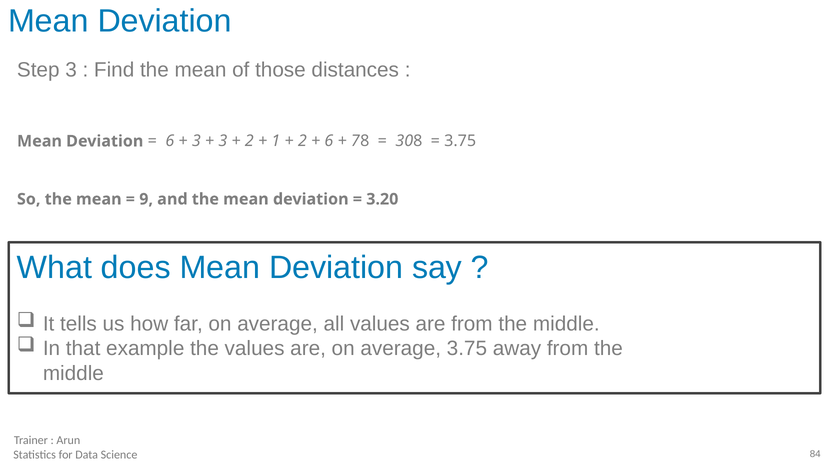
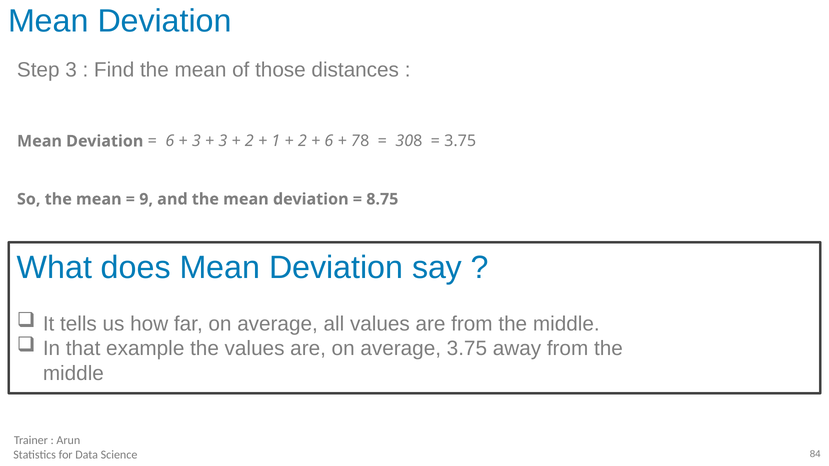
3.20: 3.20 -> 8.75
